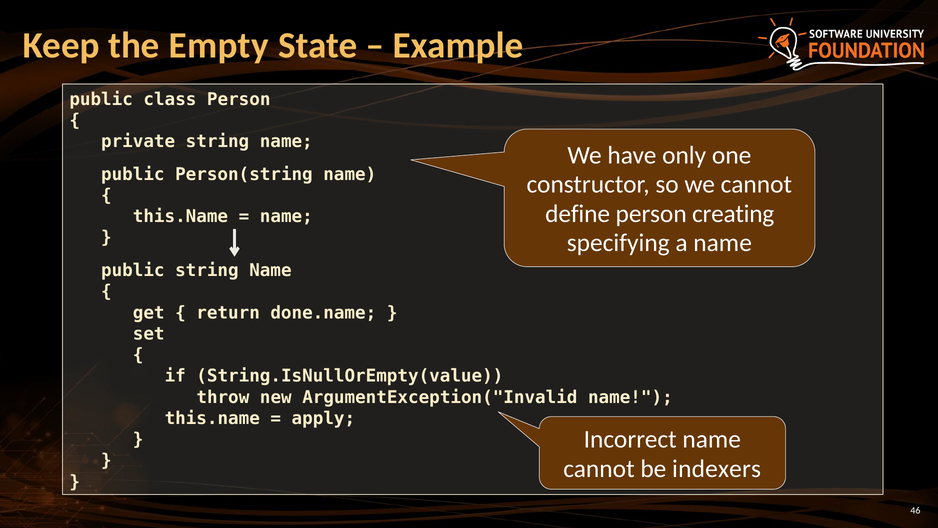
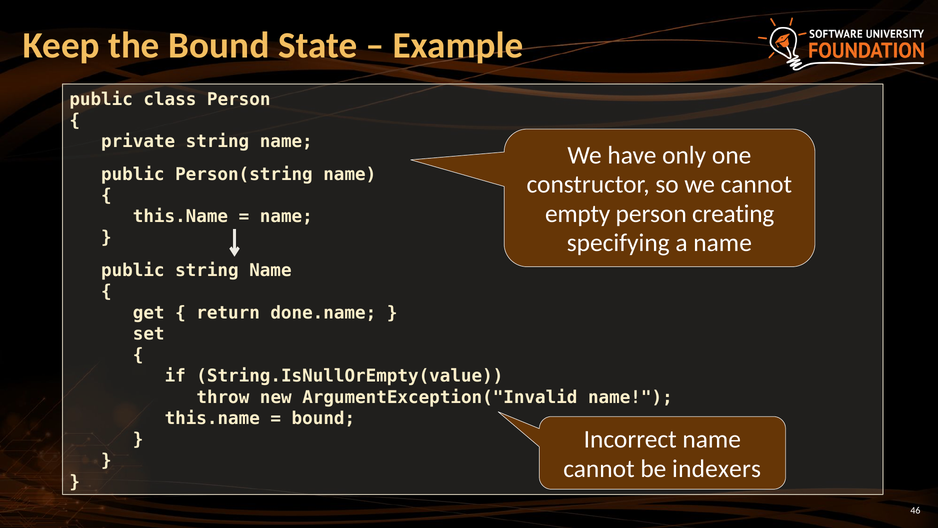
the Empty: Empty -> Bound
define: define -> empty
apply at (323, 418): apply -> bound
